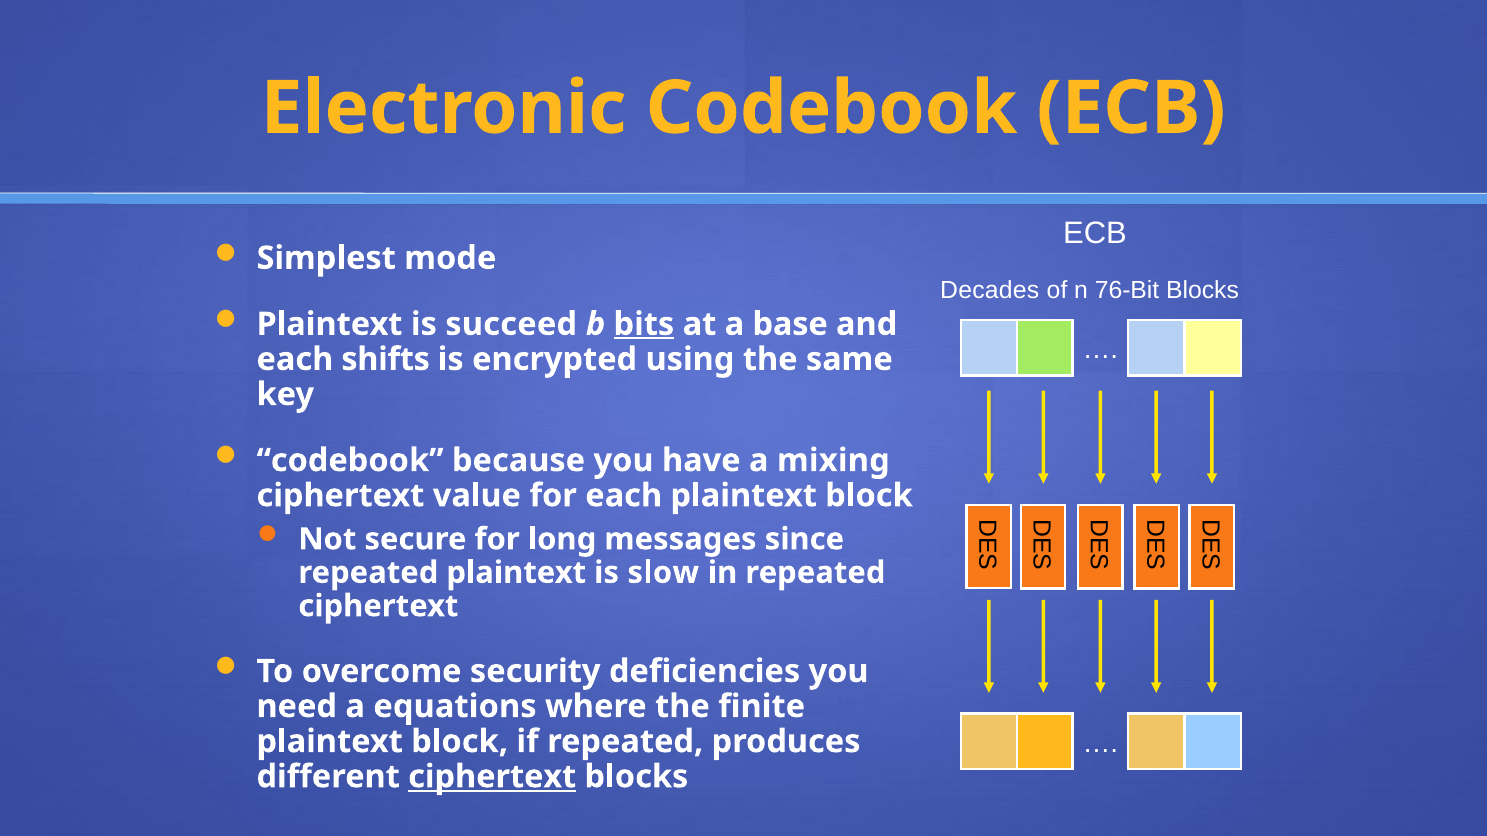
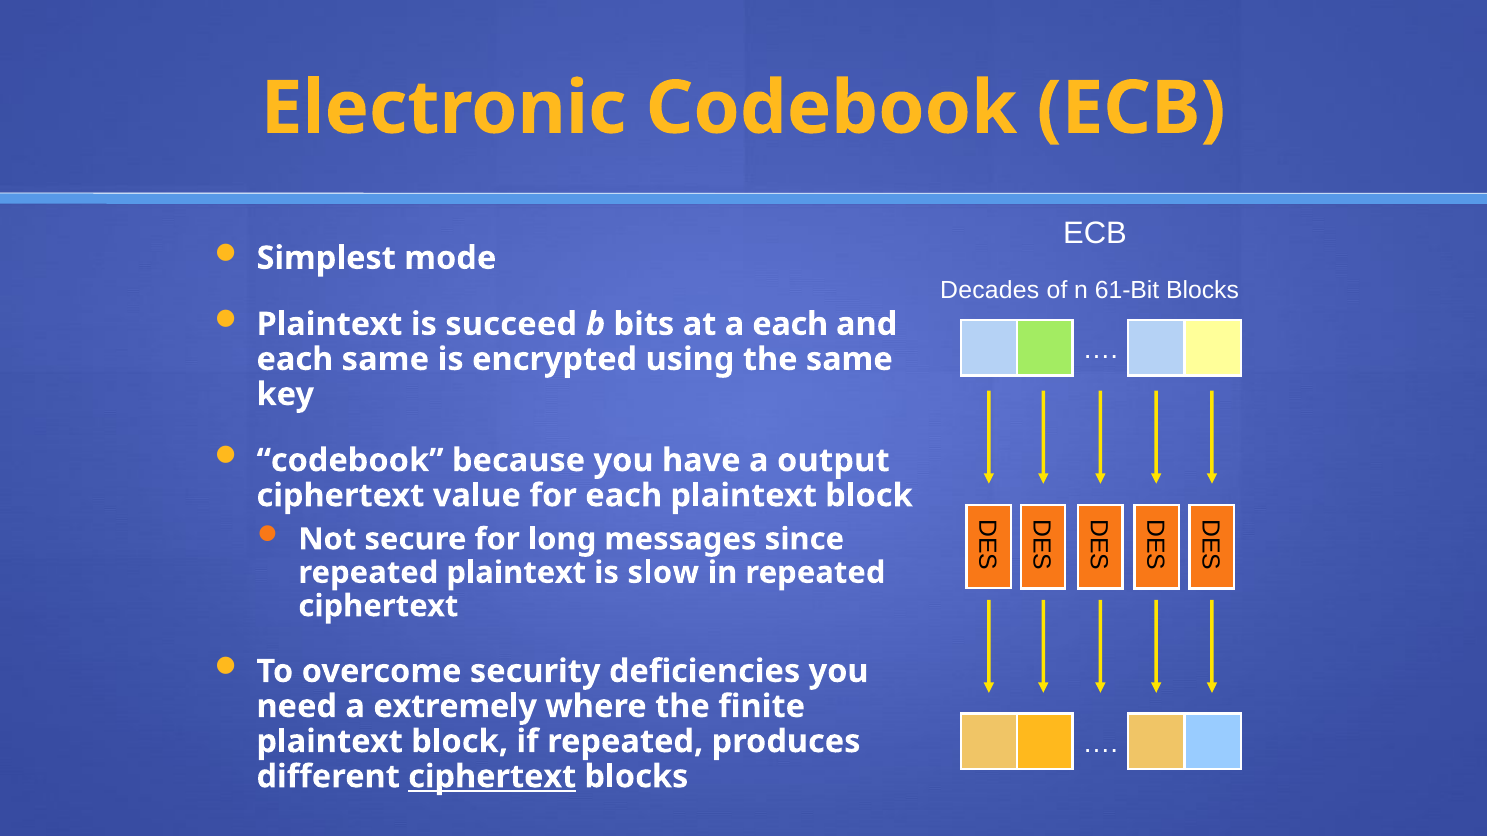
76-Bit: 76-Bit -> 61-Bit
bits underline: present -> none
a base: base -> each
each shifts: shifts -> same
mixing: mixing -> output
equations: equations -> extremely
